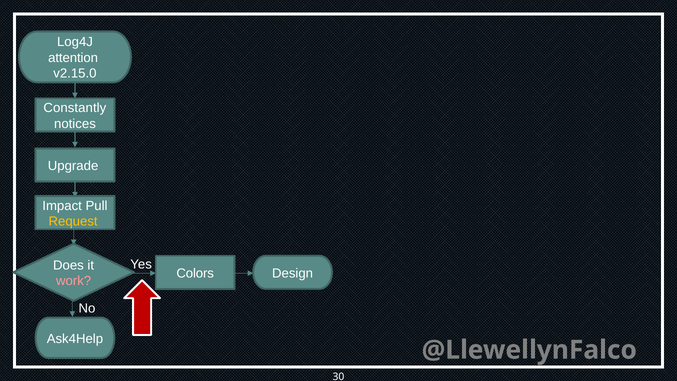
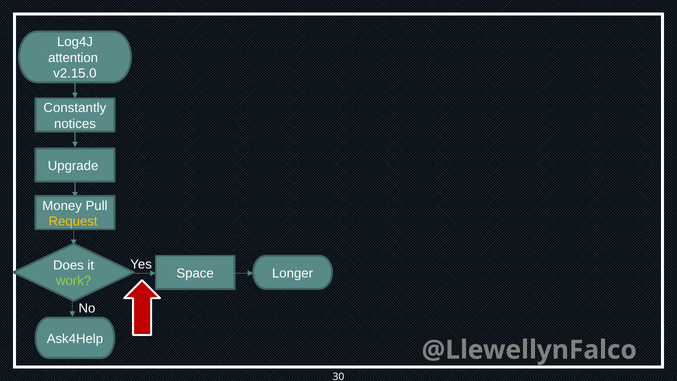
Impact: Impact -> Money
Colors: Colors -> Space
Design: Design -> Longer
work colour: pink -> light green
